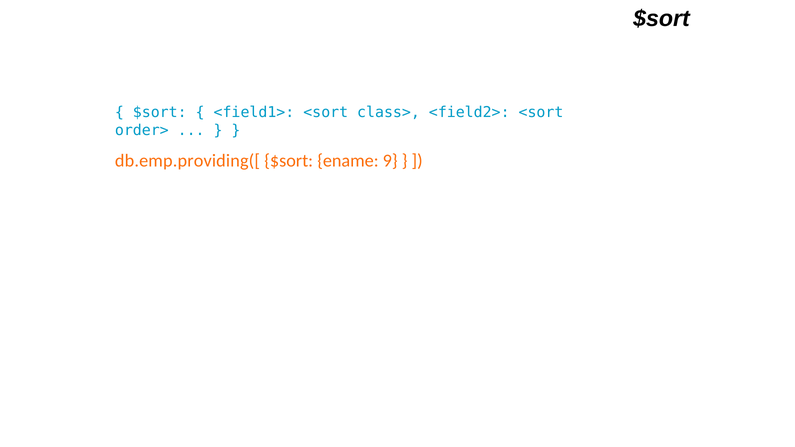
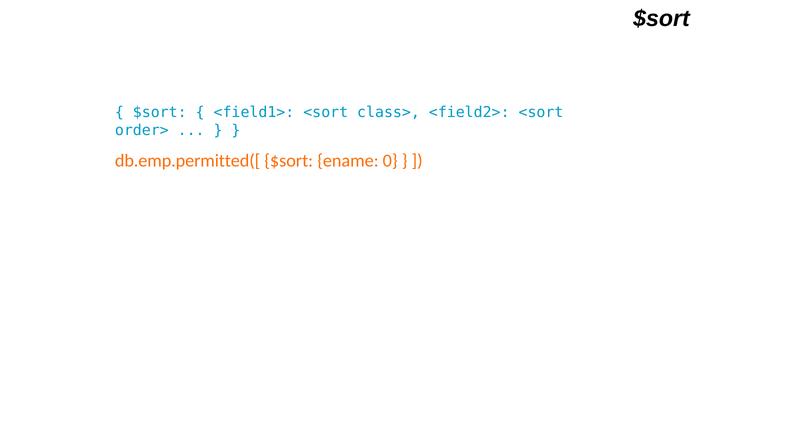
db.emp.providing([: db.emp.providing([ -> db.emp.permitted([
9: 9 -> 0
